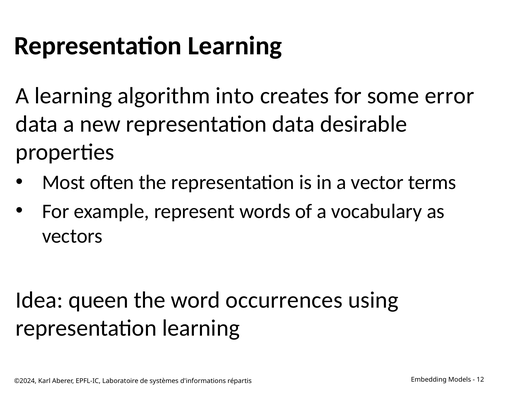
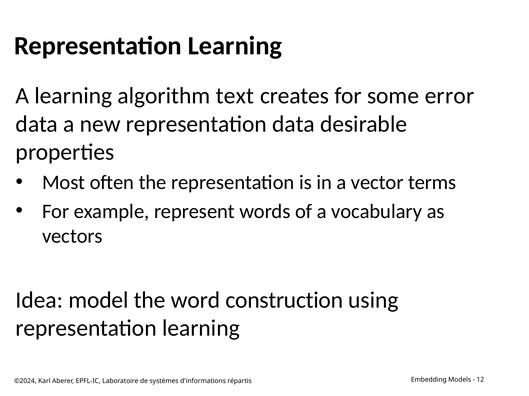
into: into -> text
queen: queen -> model
occurrences: occurrences -> construction
